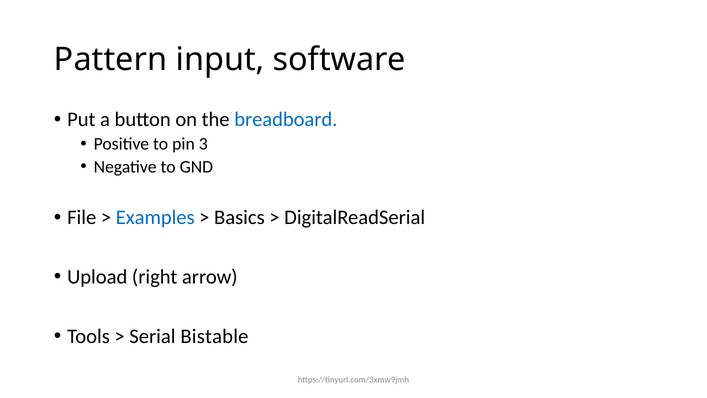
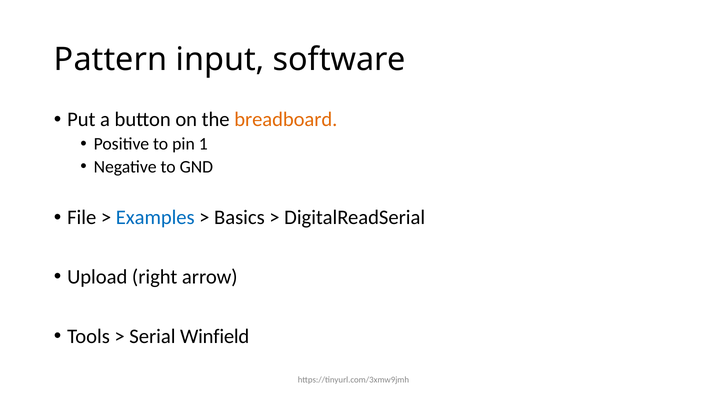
breadboard colour: blue -> orange
3: 3 -> 1
Bistable: Bistable -> Winfield
